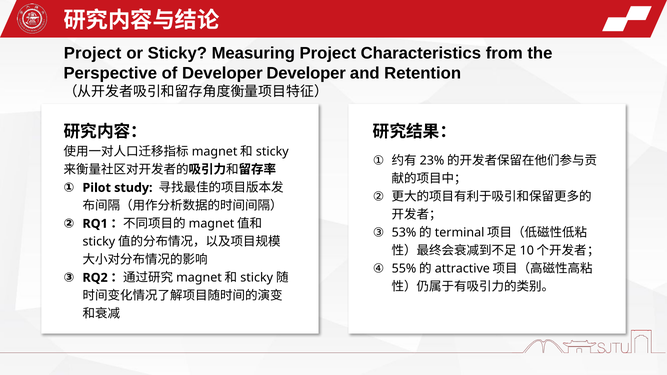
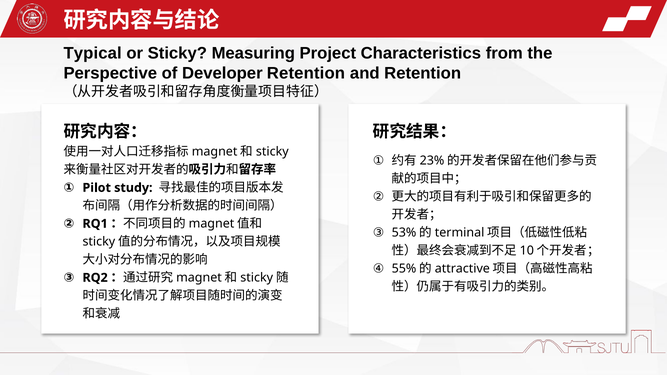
Project at (93, 53): Project -> Typical
Developer Developer: Developer -> Retention
